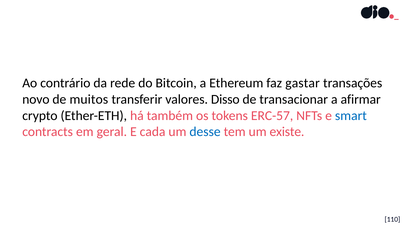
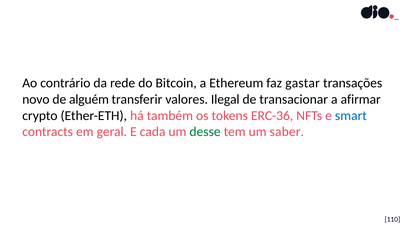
muitos: muitos -> alguém
Disso: Disso -> Ilegal
ERC-57: ERC-57 -> ERC-36
desse colour: blue -> green
existe: existe -> saber
